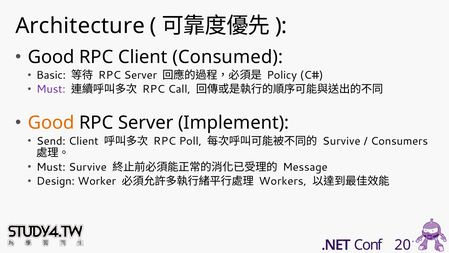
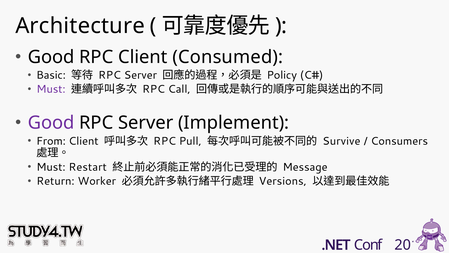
Good at (51, 123) colour: orange -> purple
Send: Send -> From
Poll: Poll -> Pull
Must Survive: Survive -> Restart
Design: Design -> Return
Workers: Workers -> Versions
